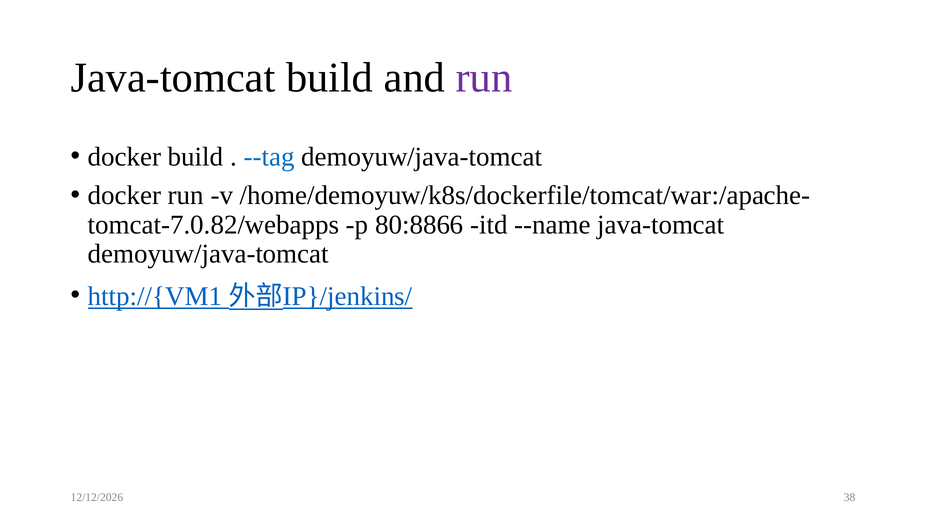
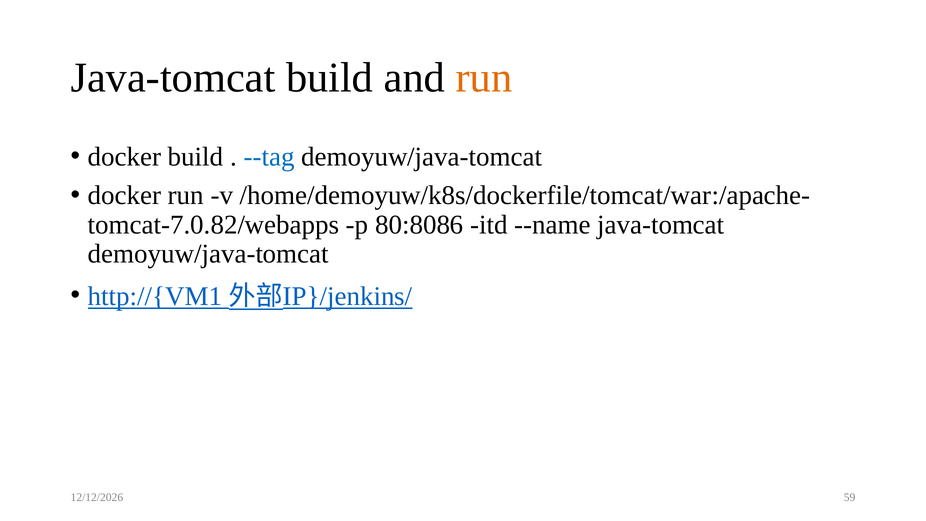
run at (484, 78) colour: purple -> orange
80:8866: 80:8866 -> 80:8086
38: 38 -> 59
